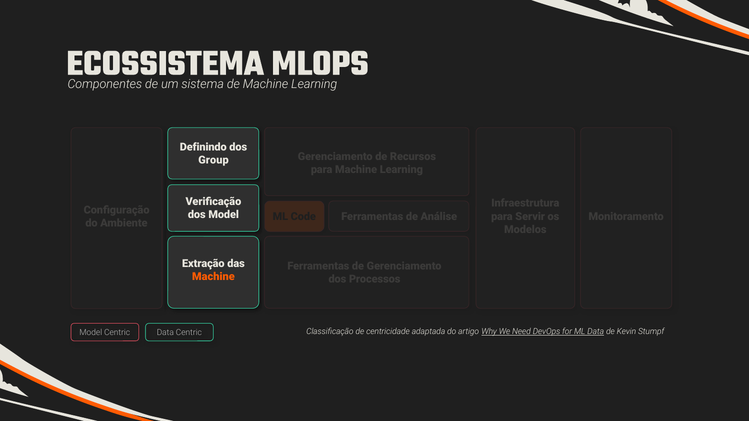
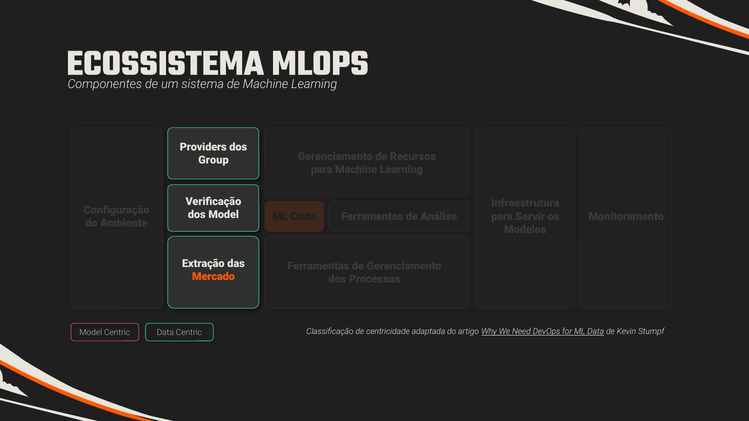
Definindo: Definindo -> Providers
Machine at (213, 277): Machine -> Mercado
